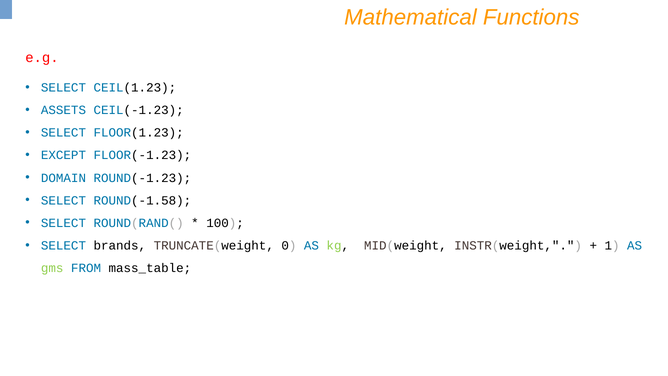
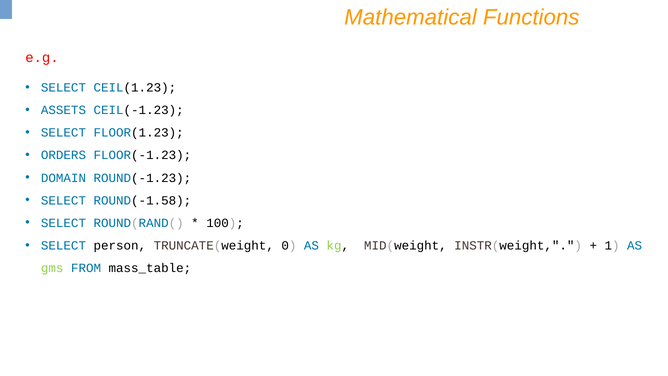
EXCEPT: EXCEPT -> ORDERS
brands: brands -> person
